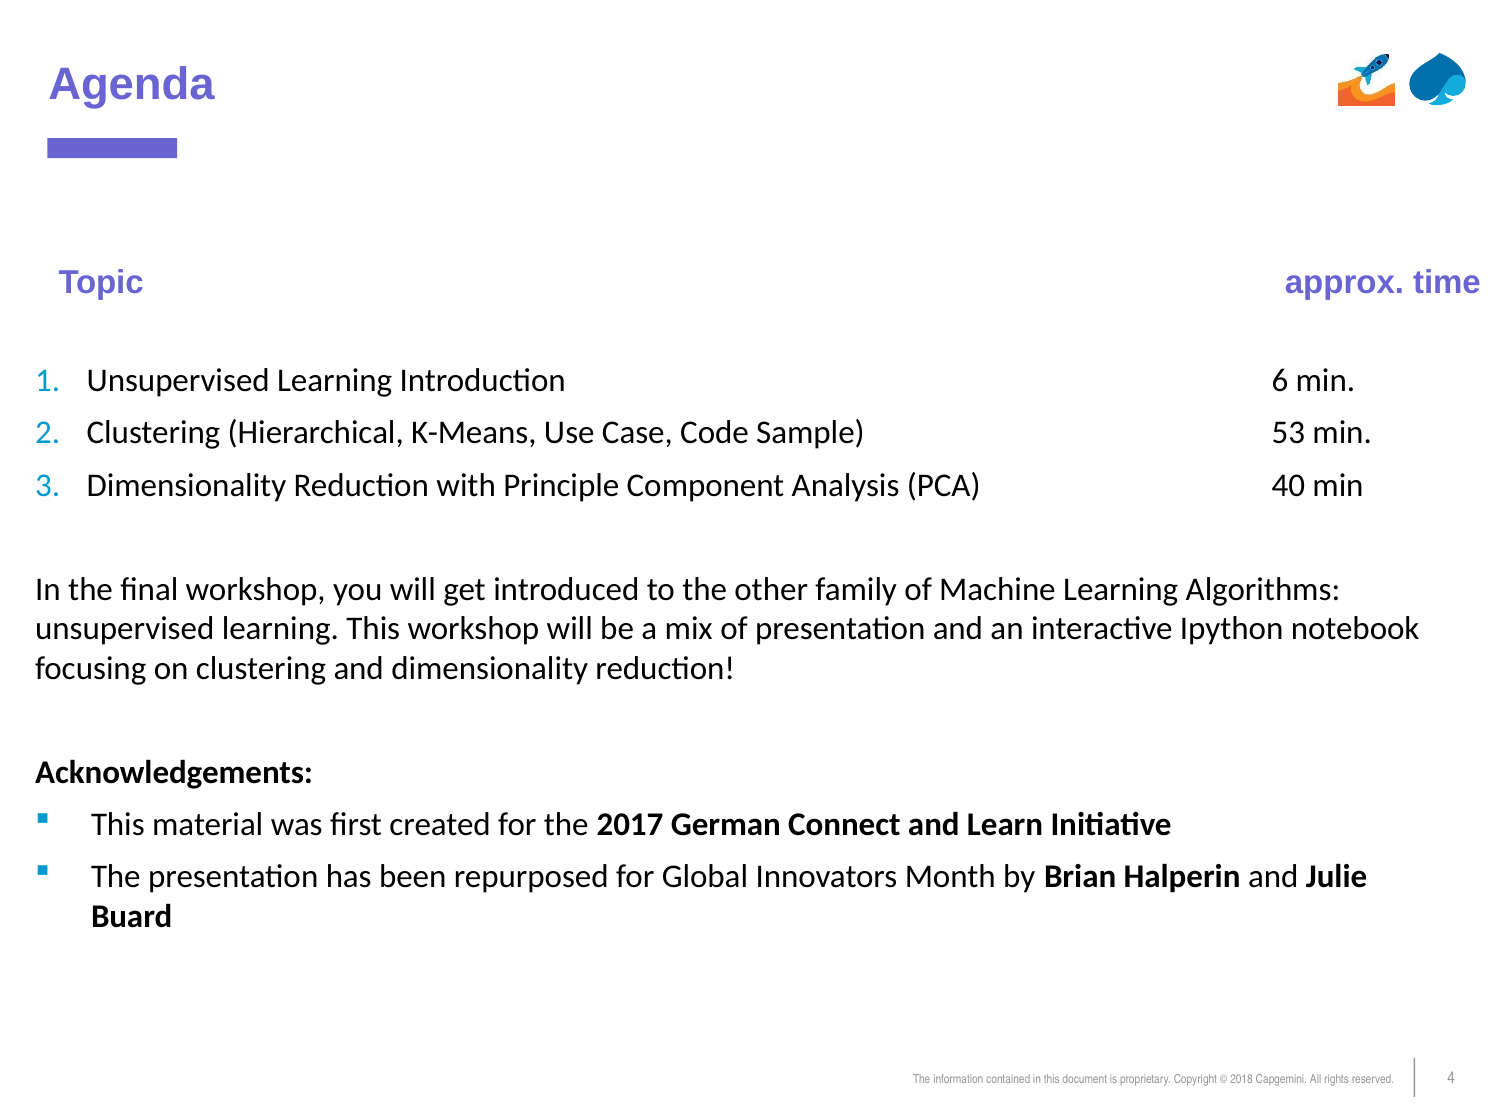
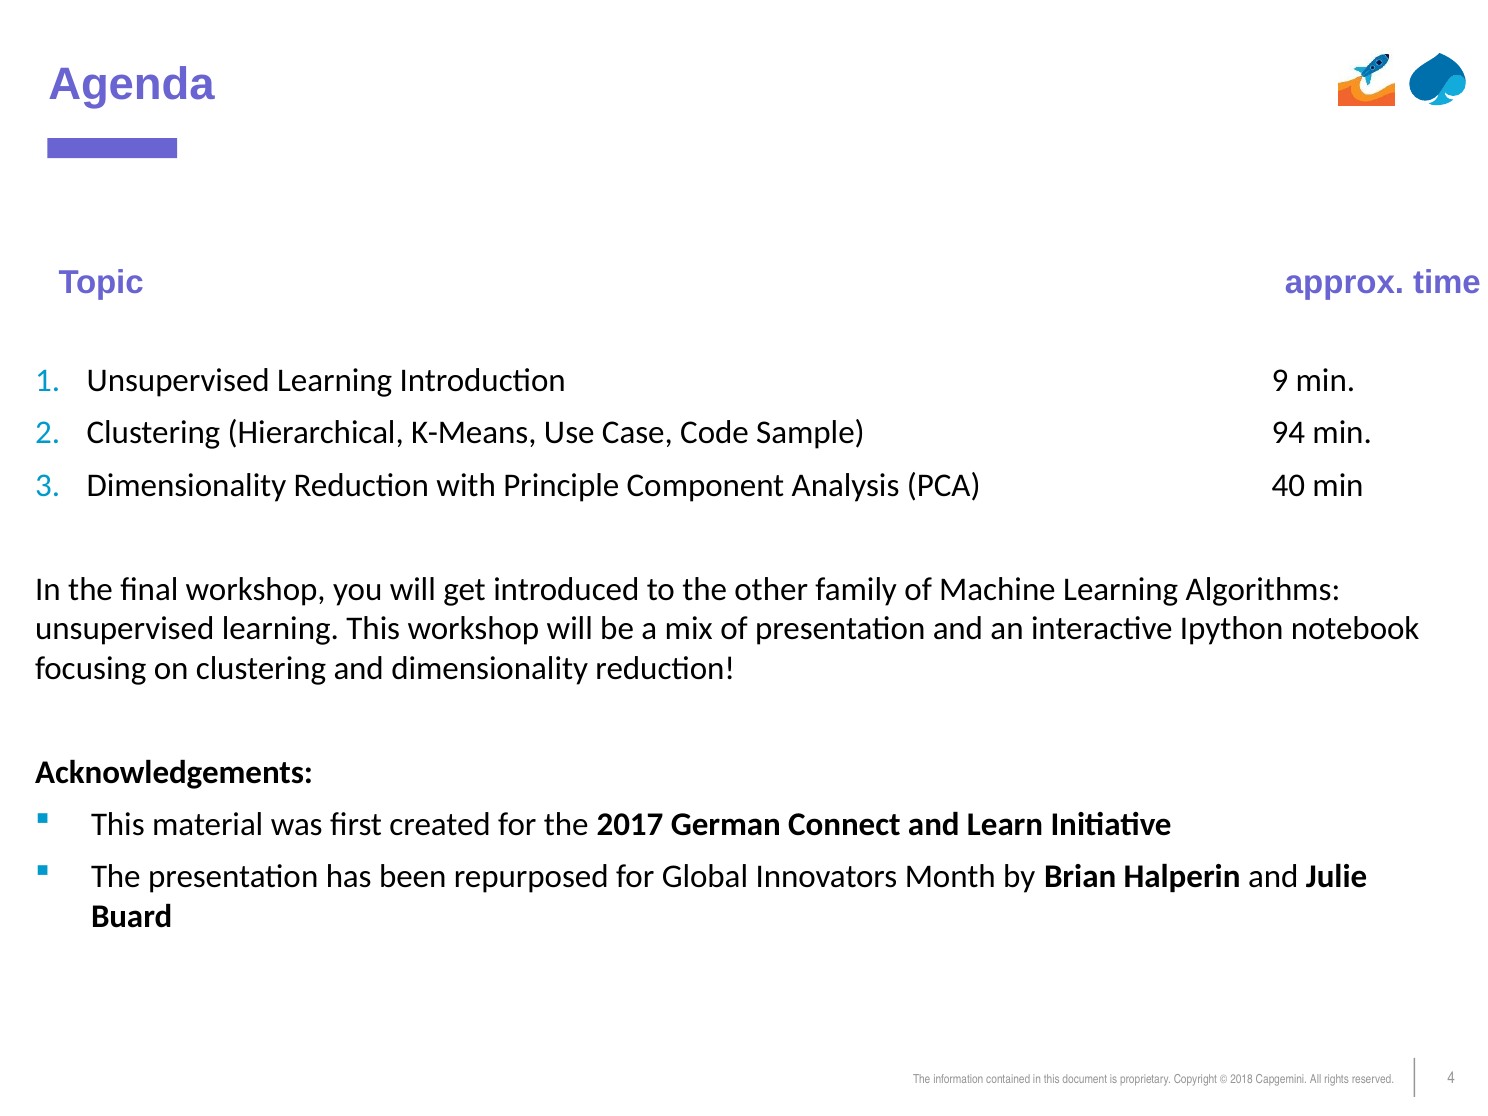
6: 6 -> 9
53: 53 -> 94
